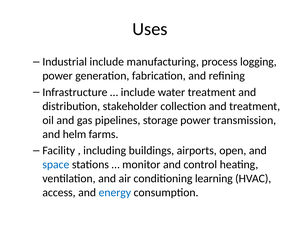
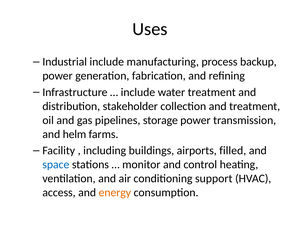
logging: logging -> backup
open: open -> filled
learning: learning -> support
energy colour: blue -> orange
